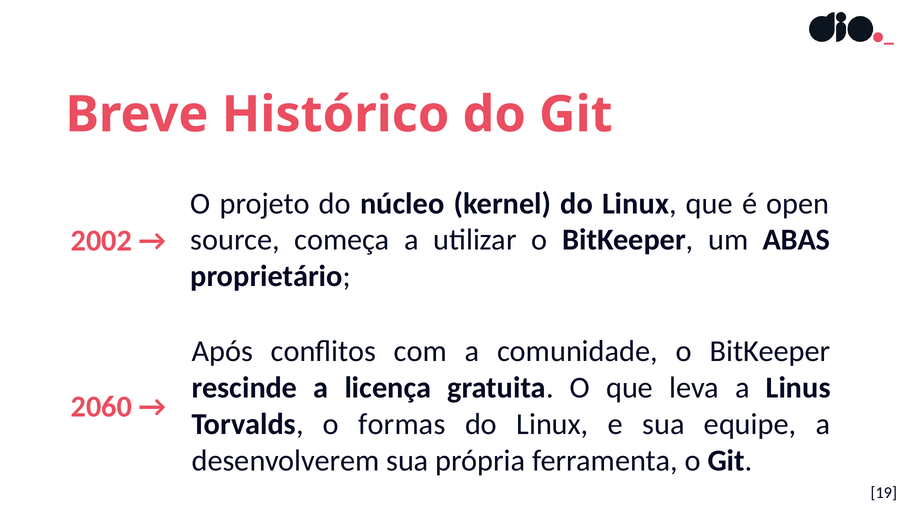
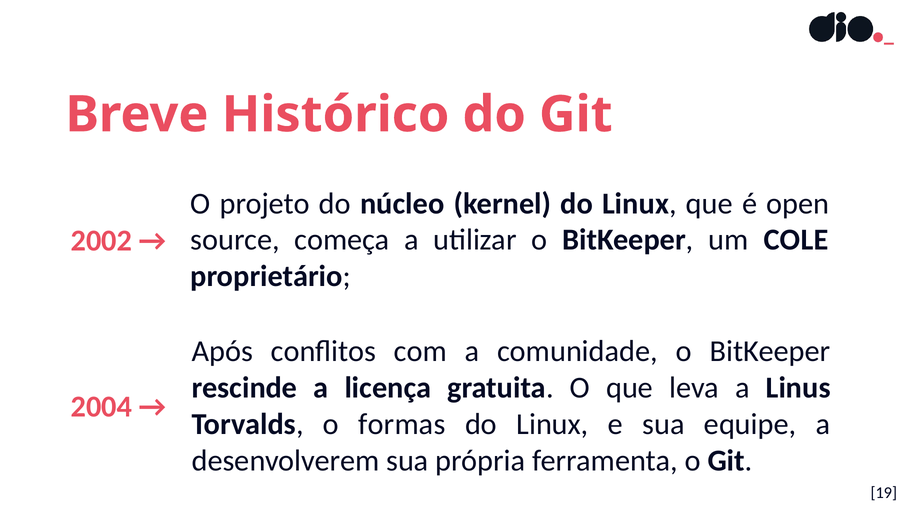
ABAS: ABAS -> COLE
2060: 2060 -> 2004
